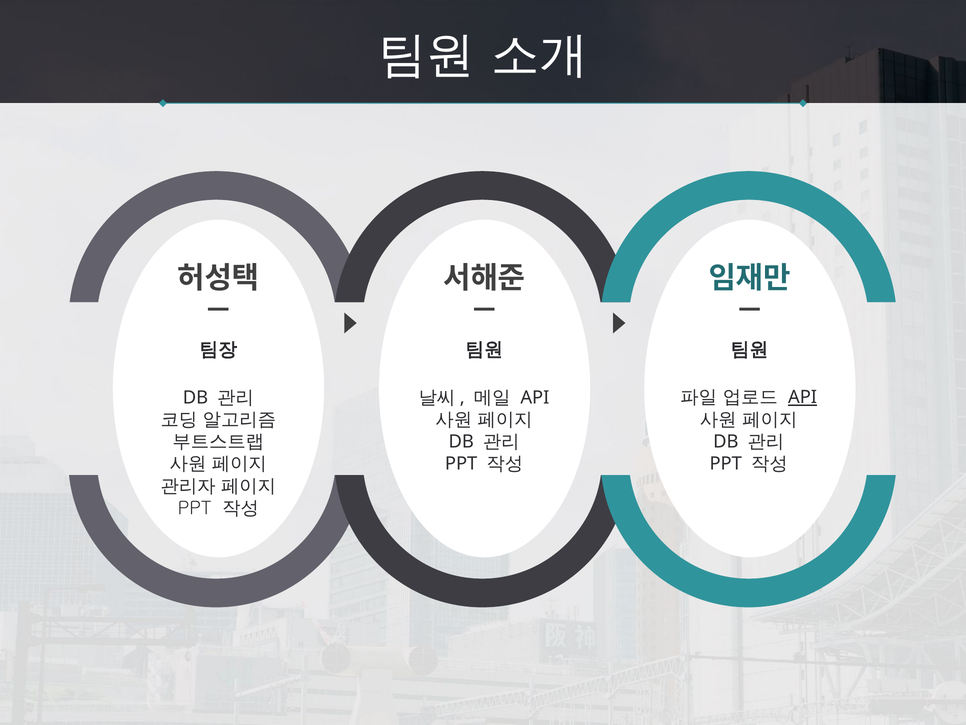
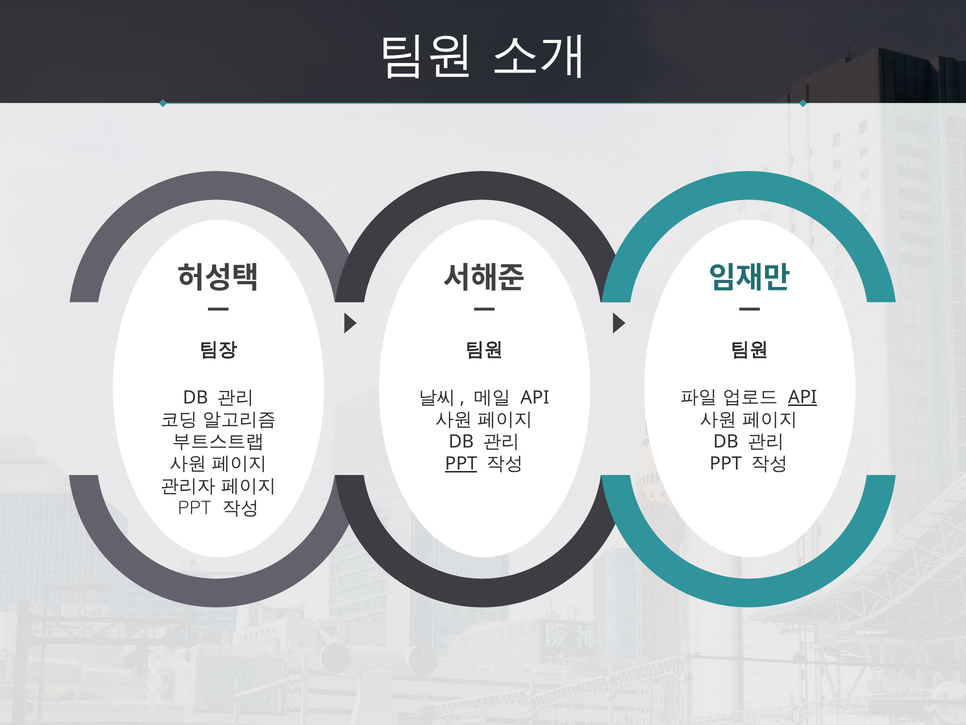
PPT at (461, 464) underline: none -> present
